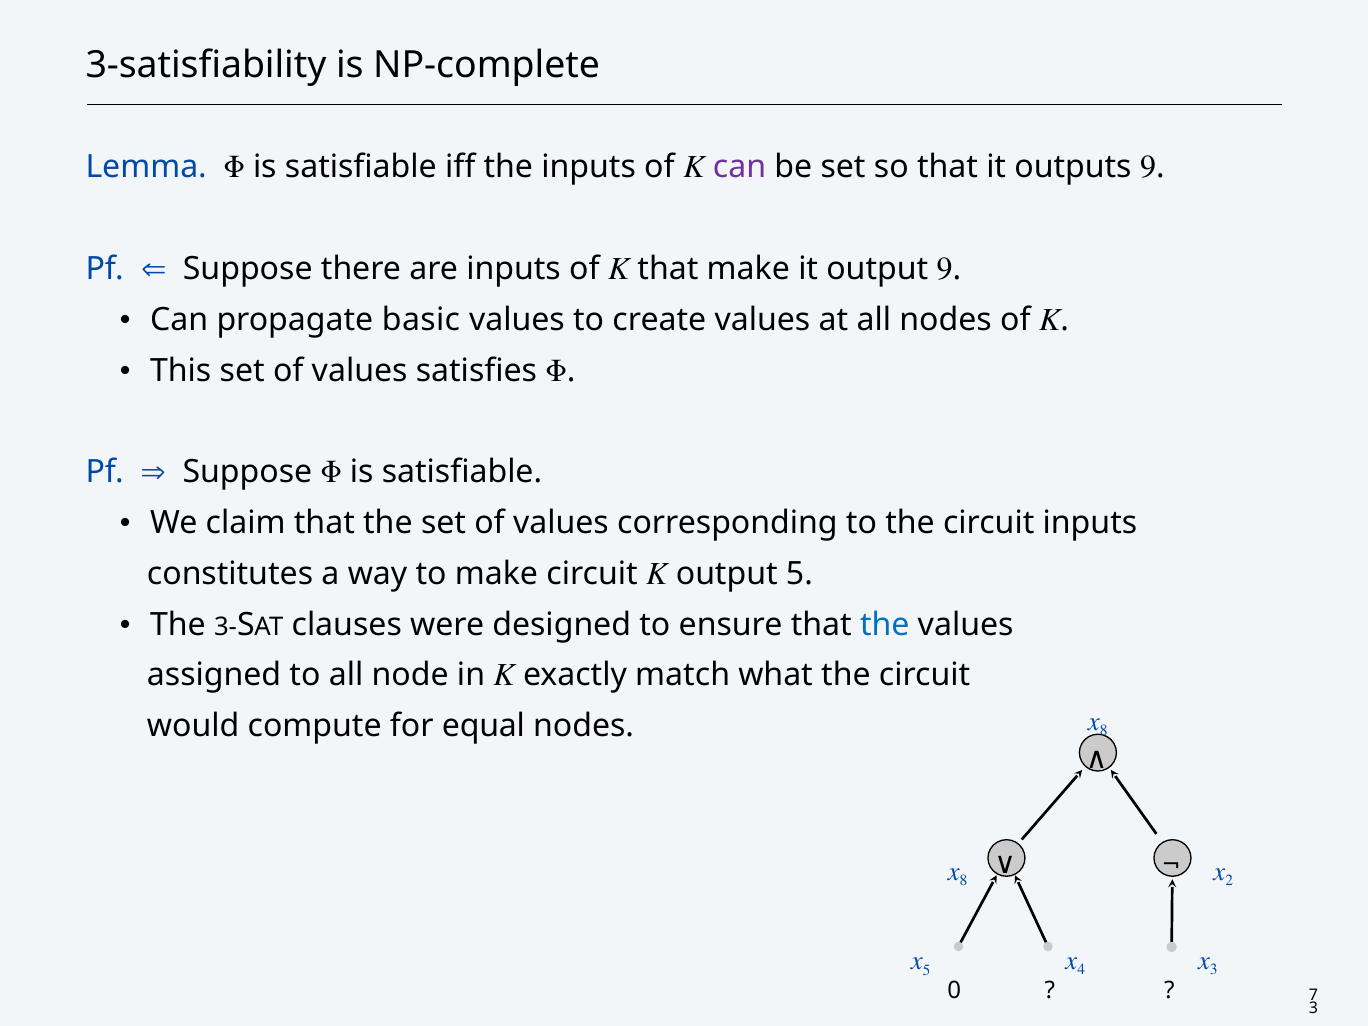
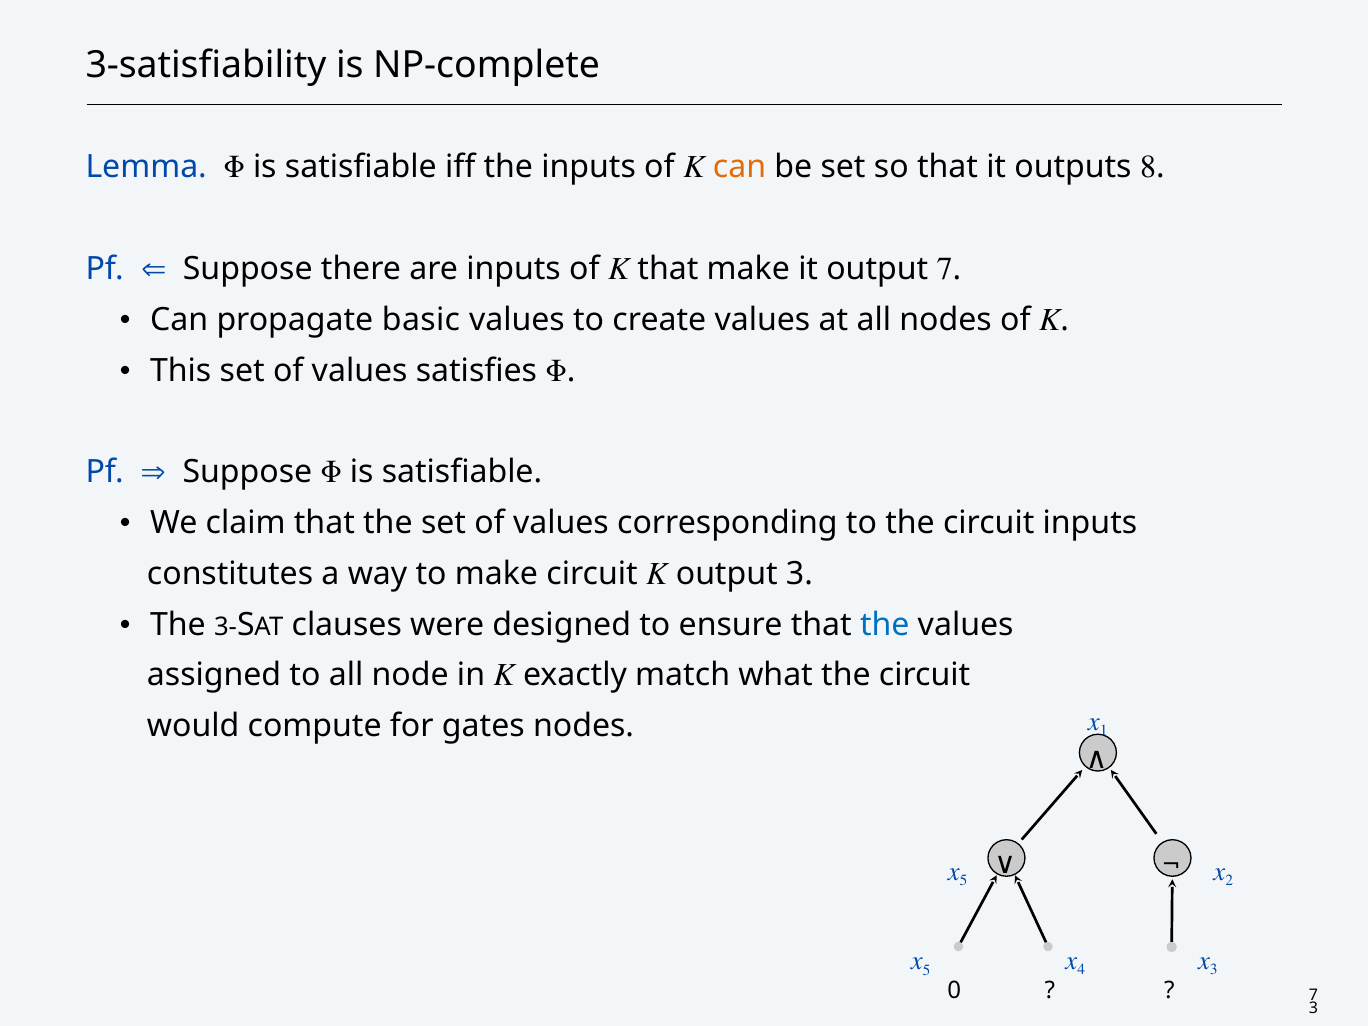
can at (740, 167) colour: purple -> orange
outputs 9: 9 -> 8
output 9: 9 -> 7
output 5: 5 -> 3
8 at (1104, 730): 8 -> 1
equal: equal -> gates
8 at (963, 880): 8 -> 5
